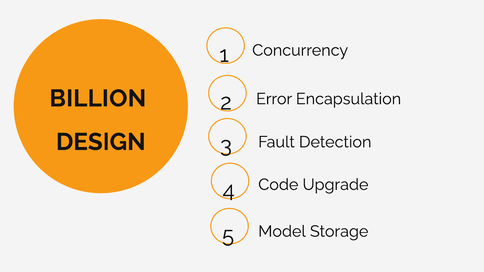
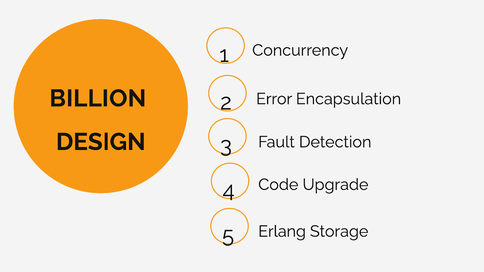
Model: Model -> Erlang
